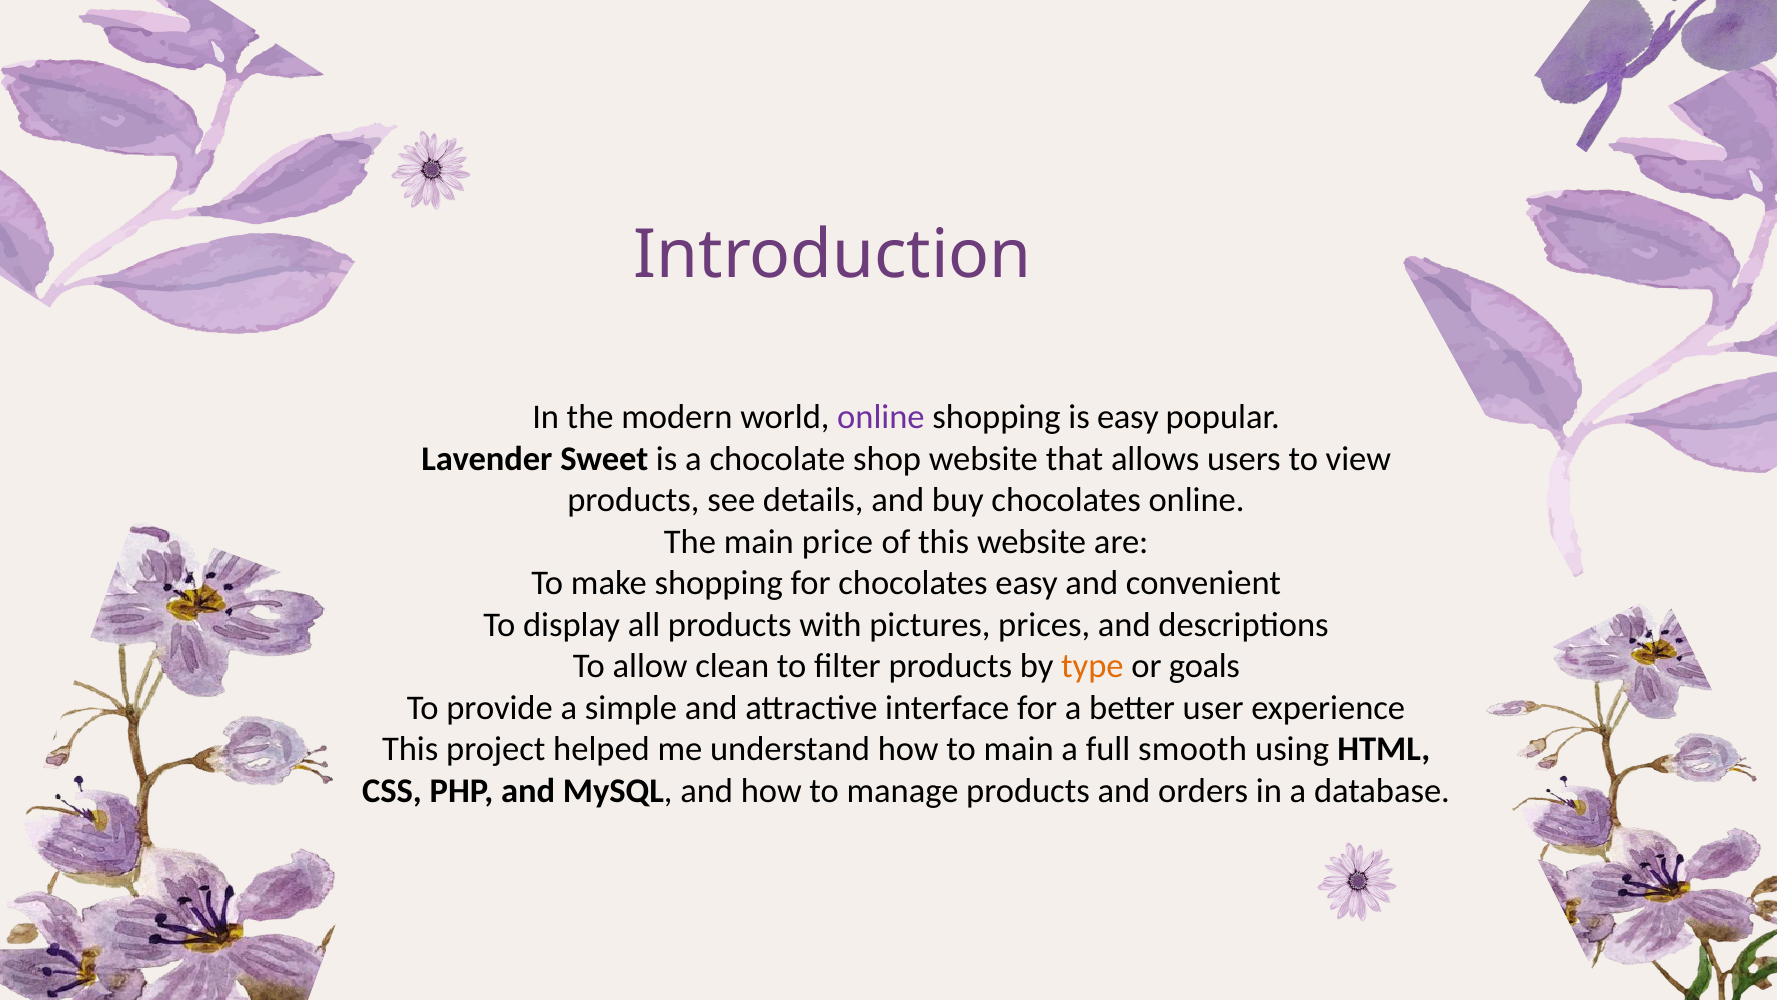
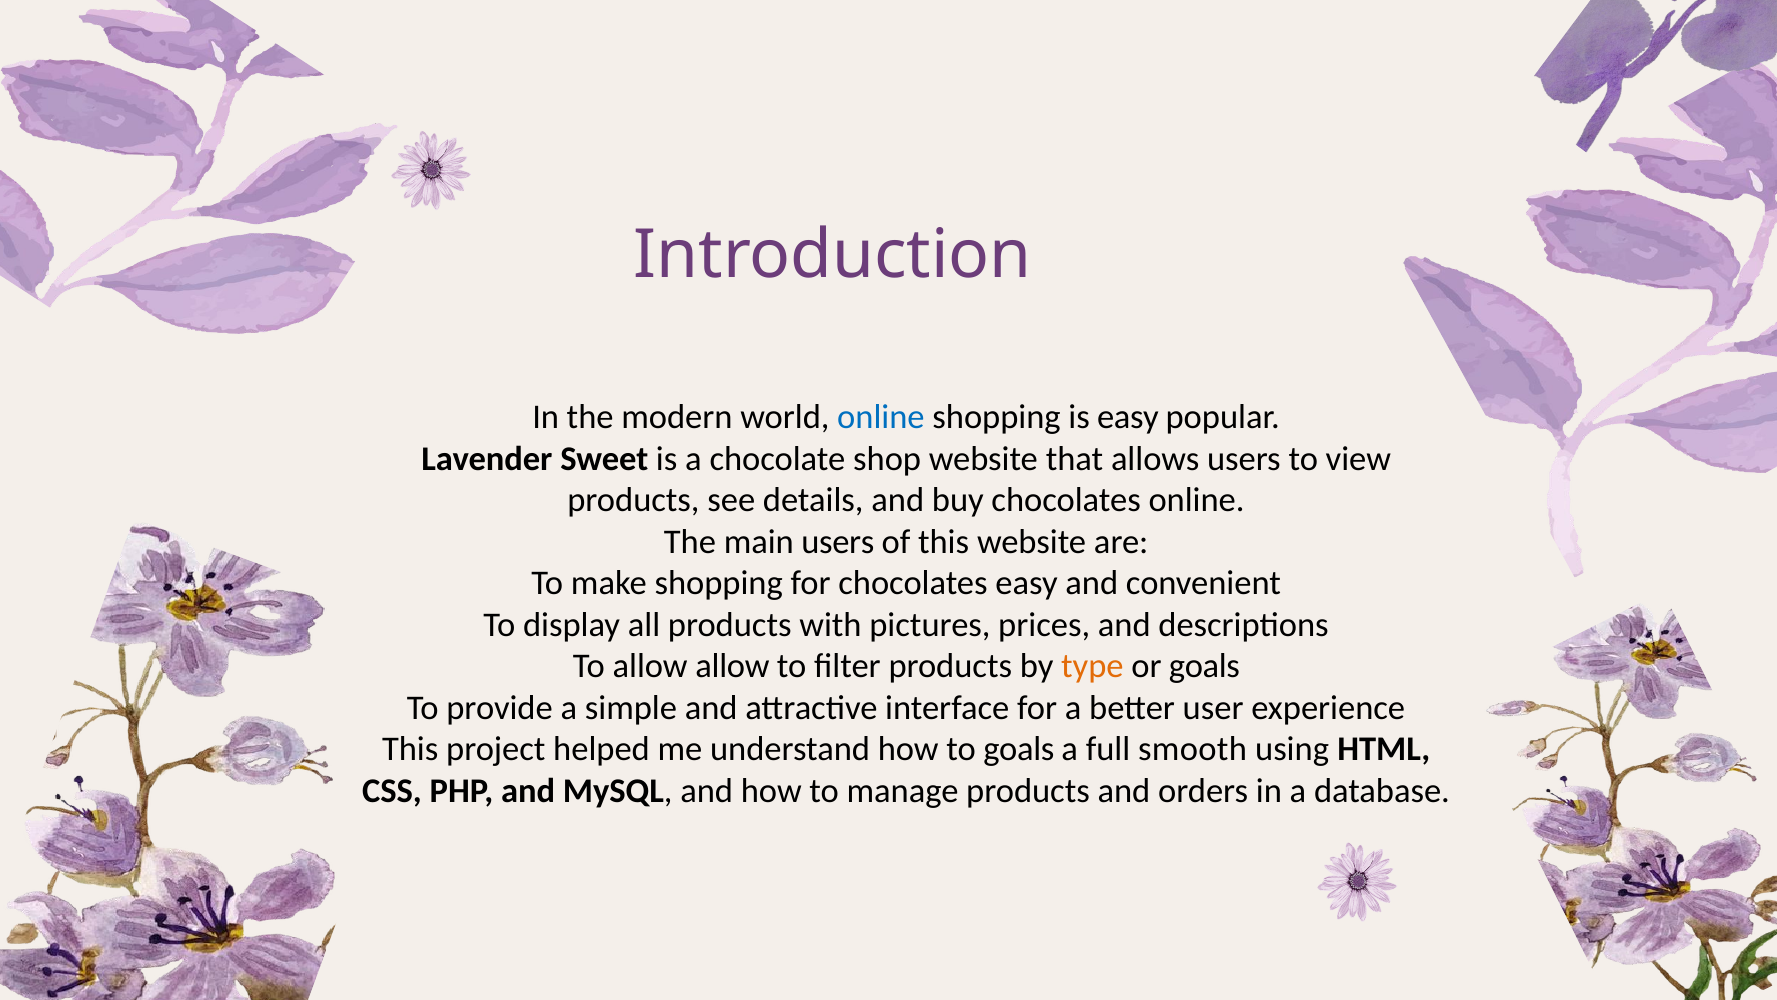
online at (881, 417) colour: purple -> blue
main price: price -> users
allow clean: clean -> allow
to main: main -> goals
